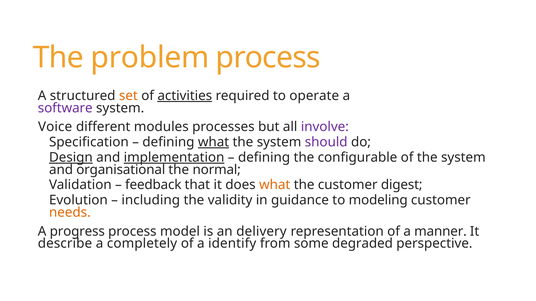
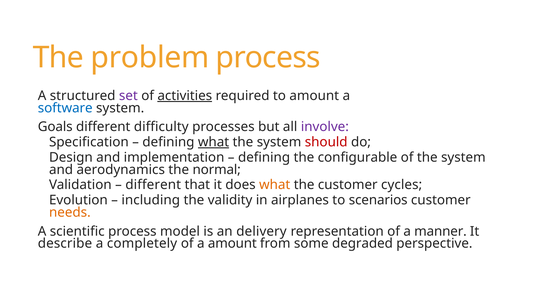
set colour: orange -> purple
to operate: operate -> amount
software colour: purple -> blue
Voice: Voice -> Goals
modules: modules -> difficulty
should colour: purple -> red
Design underline: present -> none
implementation underline: present -> none
organisational: organisational -> aerodynamics
feedback at (153, 185): feedback -> different
digest: digest -> cycles
guidance: guidance -> airplanes
modeling: modeling -> scenarios
progress: progress -> scientific
a identify: identify -> amount
